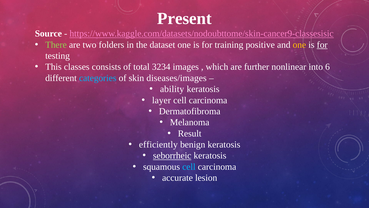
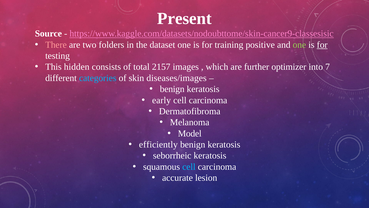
There colour: light green -> pink
one at (299, 45) colour: yellow -> light green
classes: classes -> hidden
3234: 3234 -> 2157
nonlinear: nonlinear -> optimizer
6: 6 -> 7
ability at (172, 89): ability -> benign
layer: layer -> early
Result: Result -> Model
seborrheic underline: present -> none
